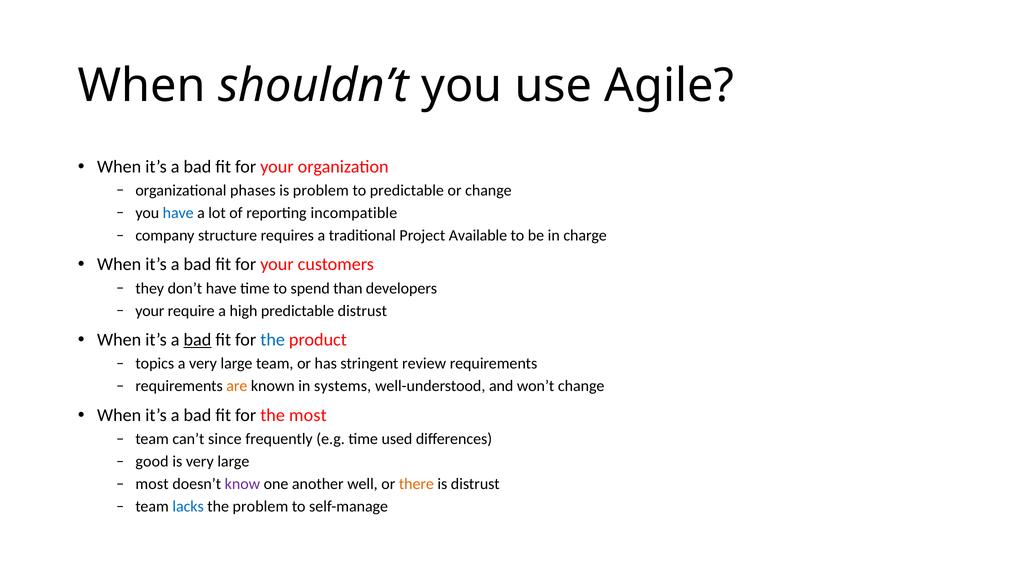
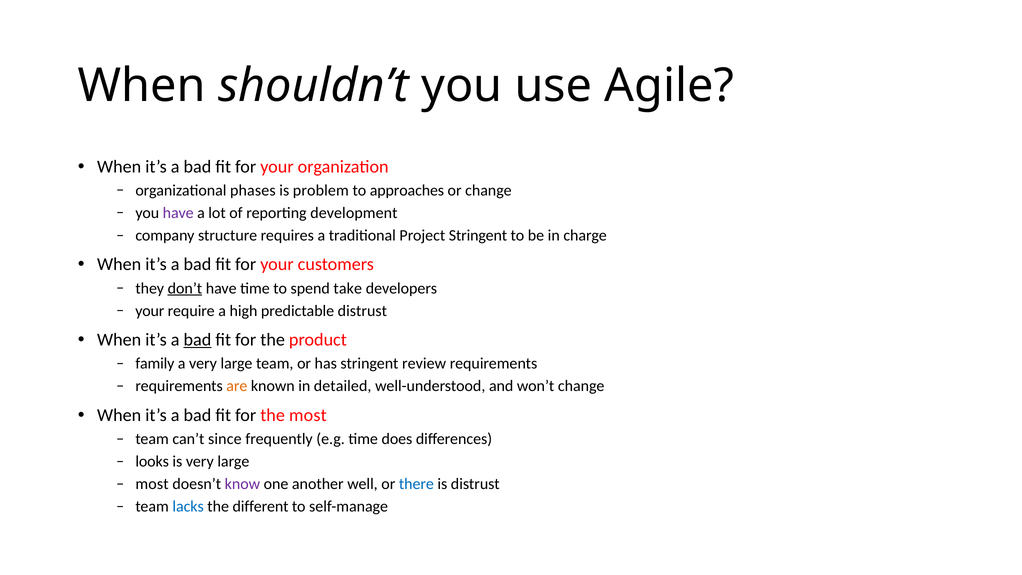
to predictable: predictable -> approaches
have at (178, 213) colour: blue -> purple
incompatible: incompatible -> development
Project Available: Available -> Stringent
don’t underline: none -> present
than: than -> take
the at (273, 340) colour: blue -> black
topics: topics -> family
systems: systems -> detailed
used: used -> does
good: good -> looks
there colour: orange -> blue
the problem: problem -> different
